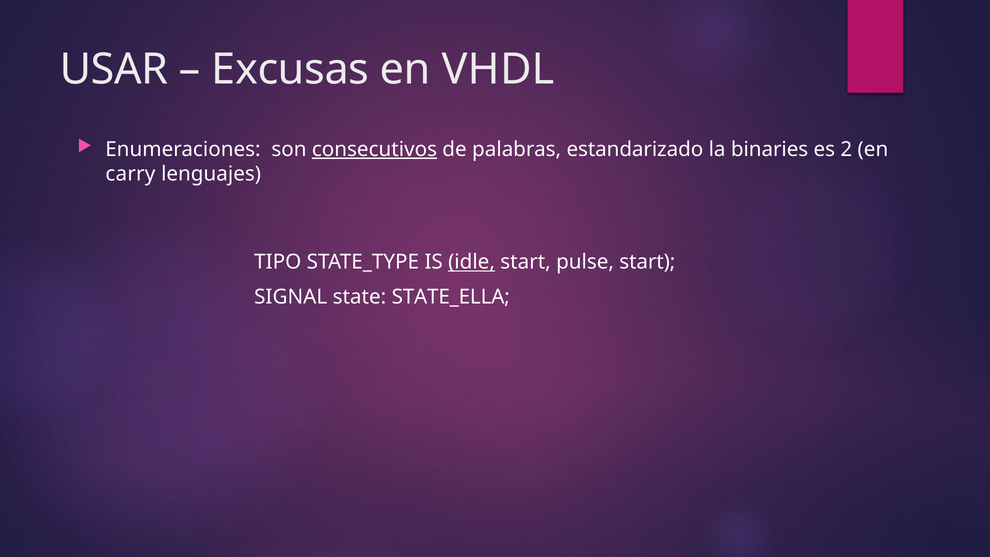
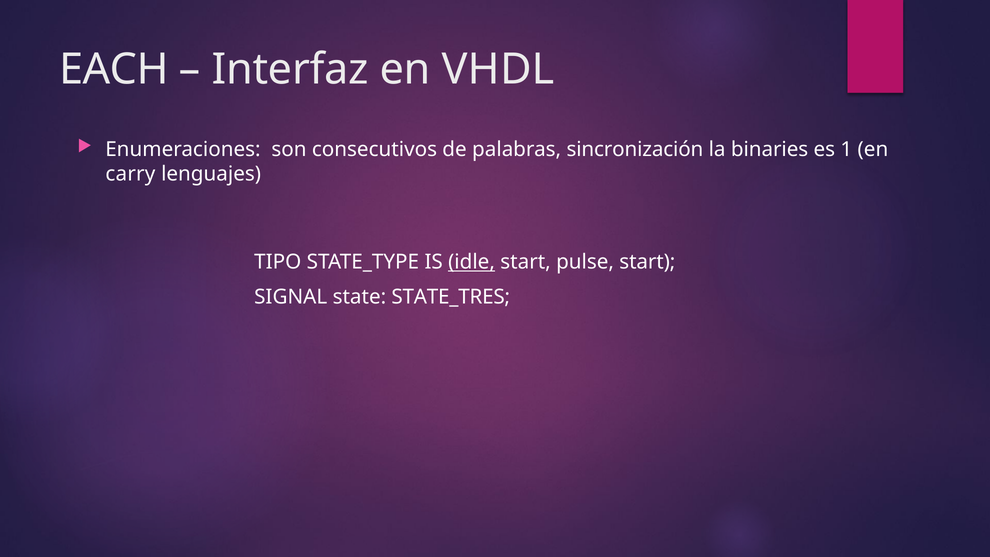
USAR: USAR -> EACH
Excusas: Excusas -> Interfaz
consecutivos underline: present -> none
estandarizado: estandarizado -> sincronización
2: 2 -> 1
STATE_ELLA: STATE_ELLA -> STATE_TRES
